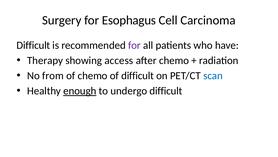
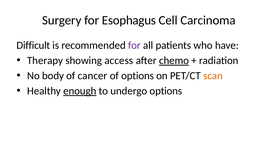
chemo at (174, 60) underline: none -> present
from: from -> body
of chemo: chemo -> cancer
of difficult: difficult -> options
scan colour: blue -> orange
undergo difficult: difficult -> options
